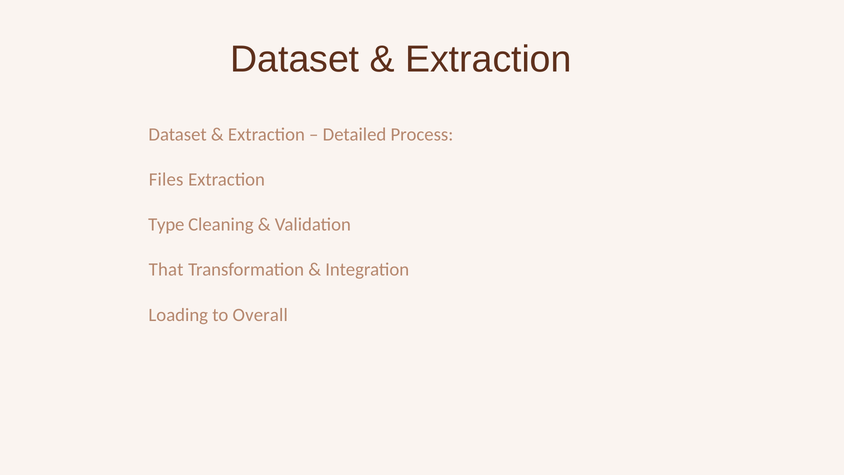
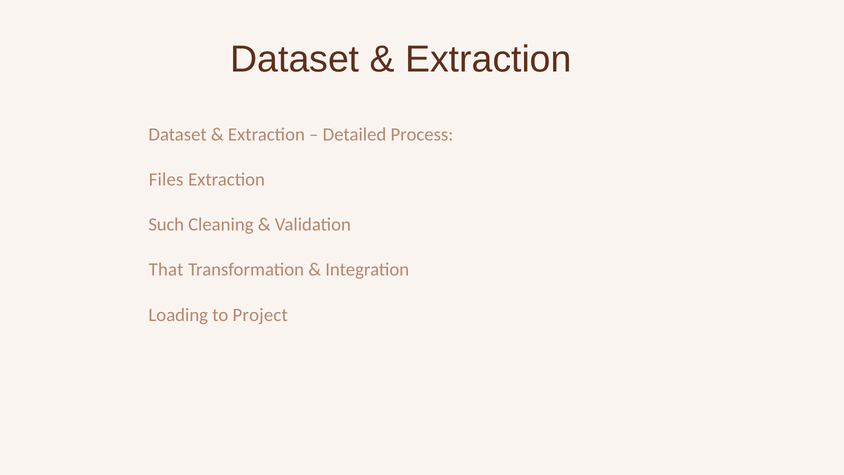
Type: Type -> Such
Overall: Overall -> Project
